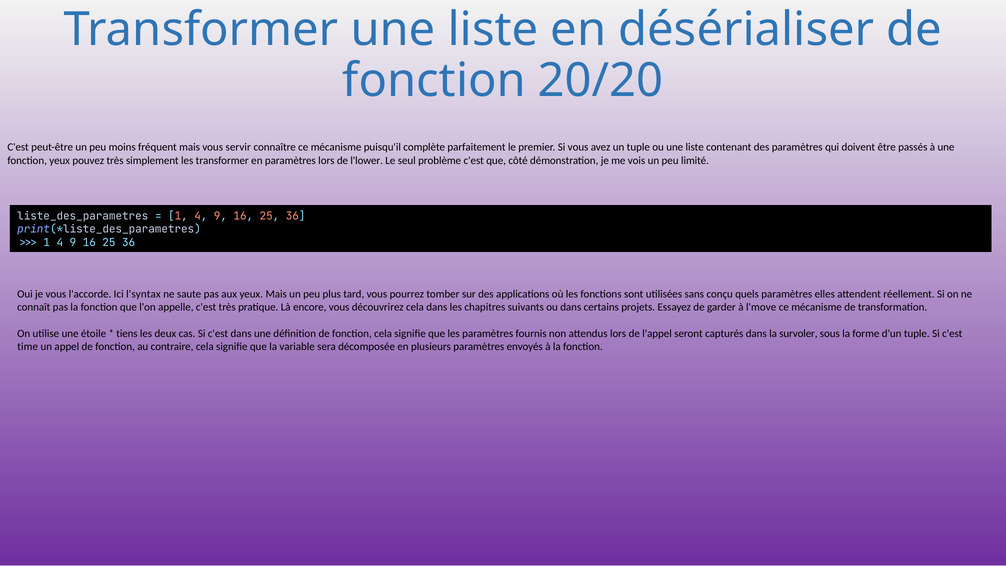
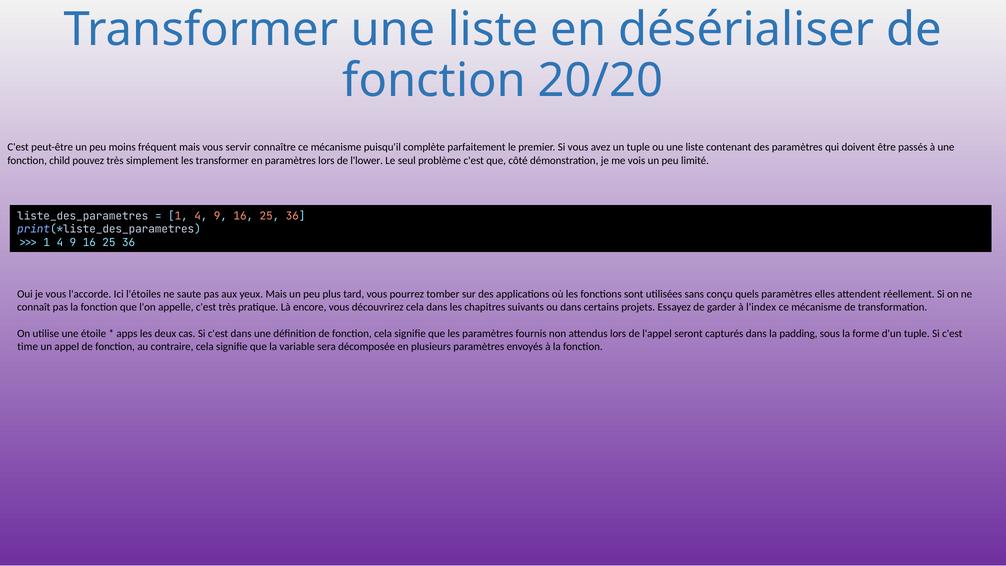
fonction yeux: yeux -> child
l'syntax: l'syntax -> l'étoiles
l'move: l'move -> l'index
tiens: tiens -> apps
survoler: survoler -> padding
